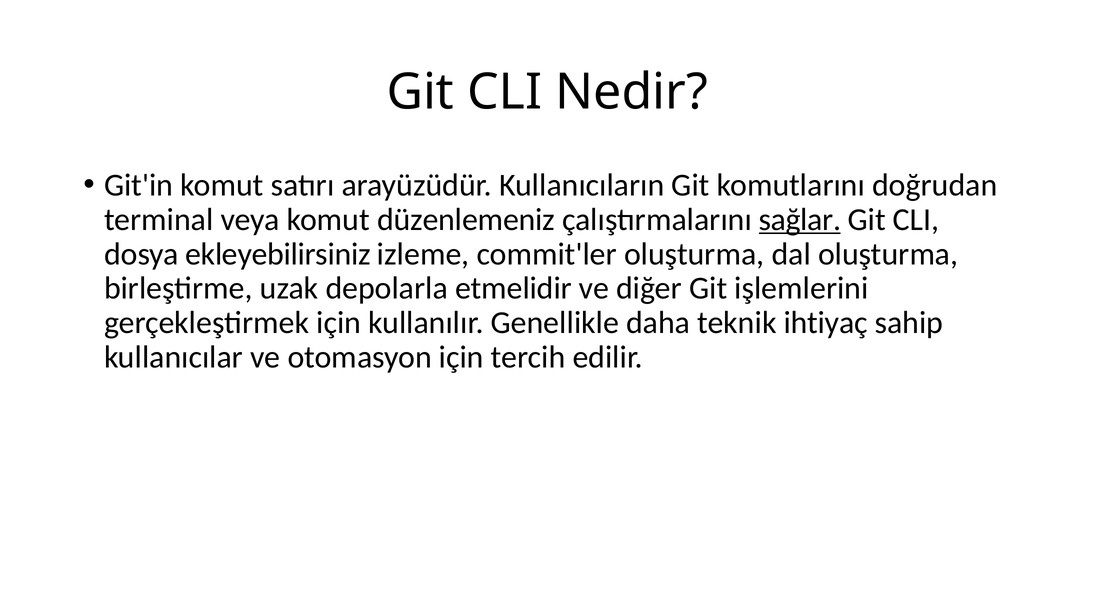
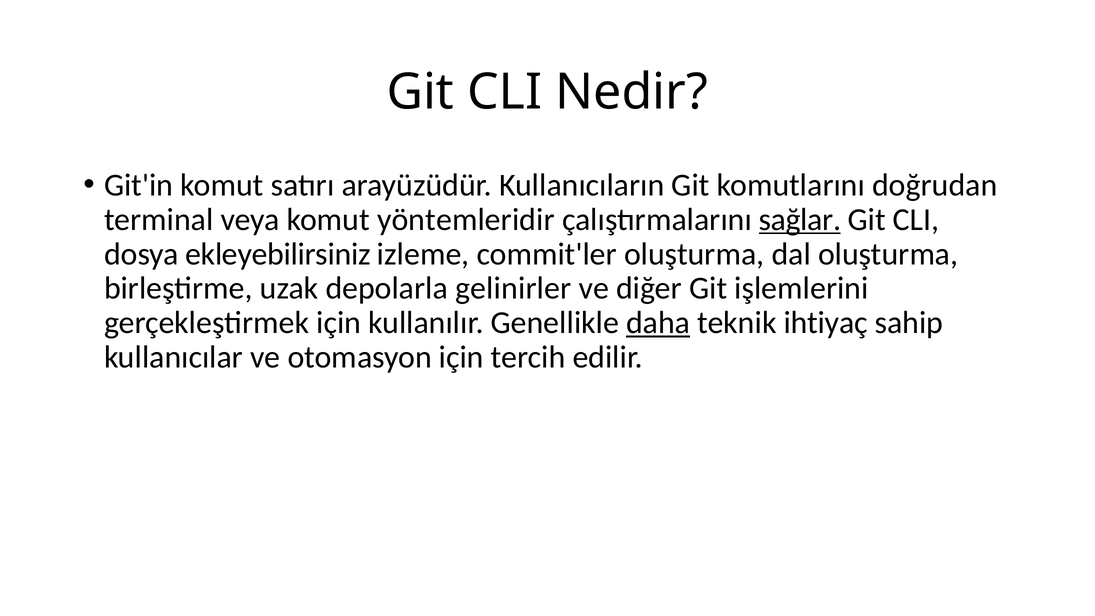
düzenlemeniz: düzenlemeniz -> yöntemleridir
etmelidir: etmelidir -> gelinirler
daha underline: none -> present
